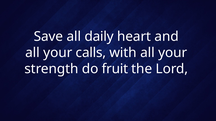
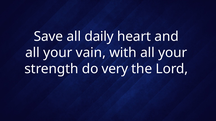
calls: calls -> vain
fruit: fruit -> very
